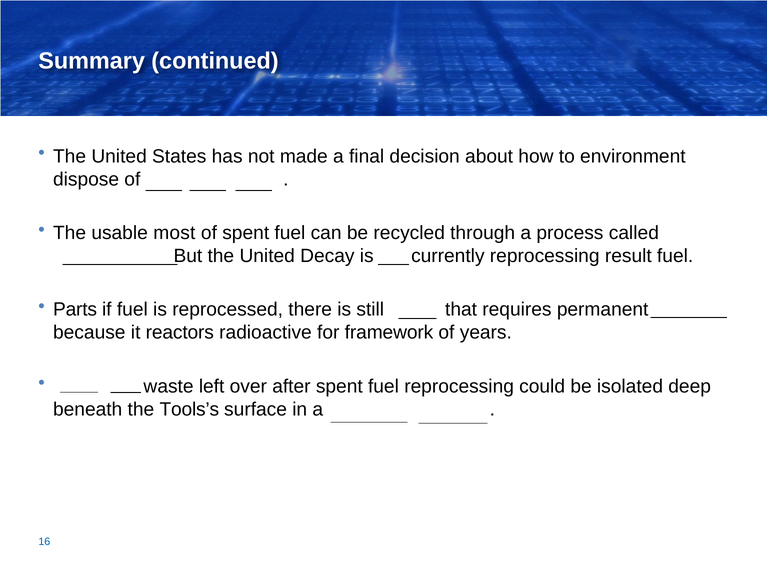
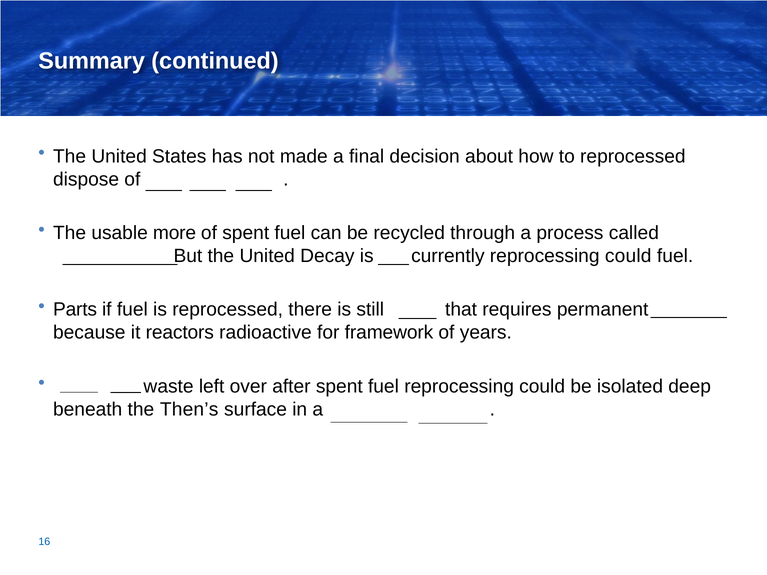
to environment: environment -> reprocessed
most: most -> more
currently reprocessing result: result -> could
Tools’s: Tools’s -> Then’s
